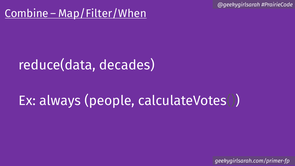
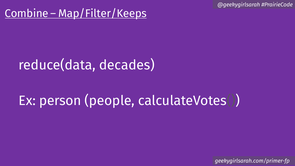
Map/Filter/When: Map/Filter/When -> Map/Filter/Keeps
always: always -> person
